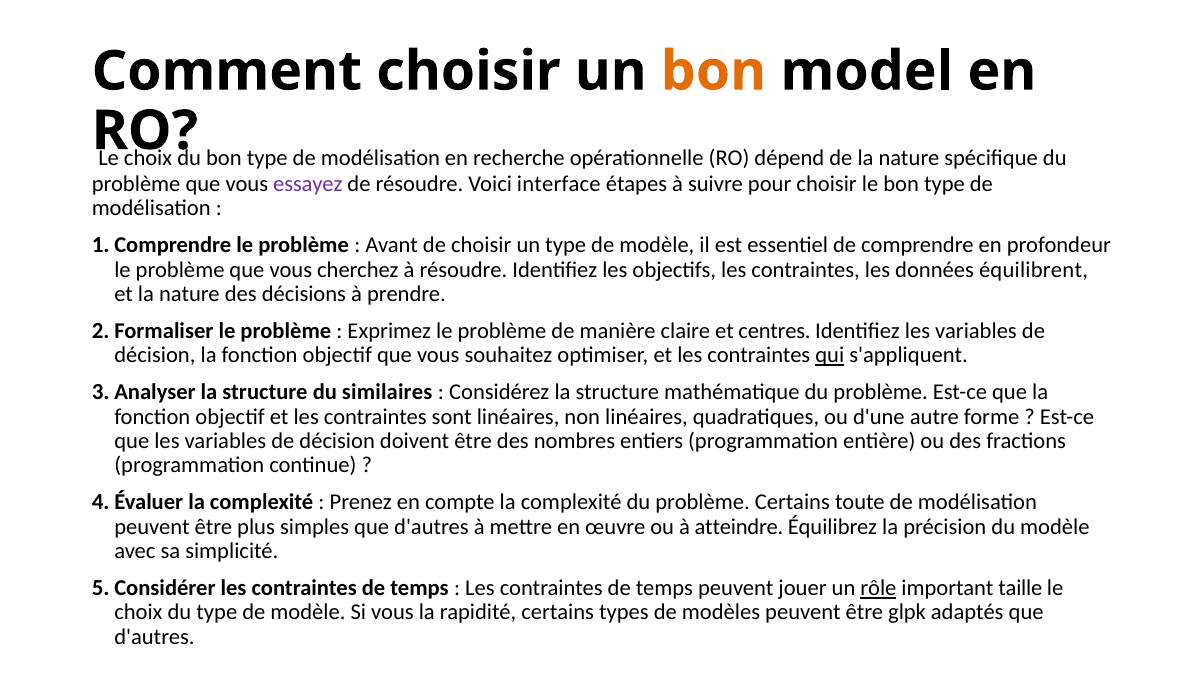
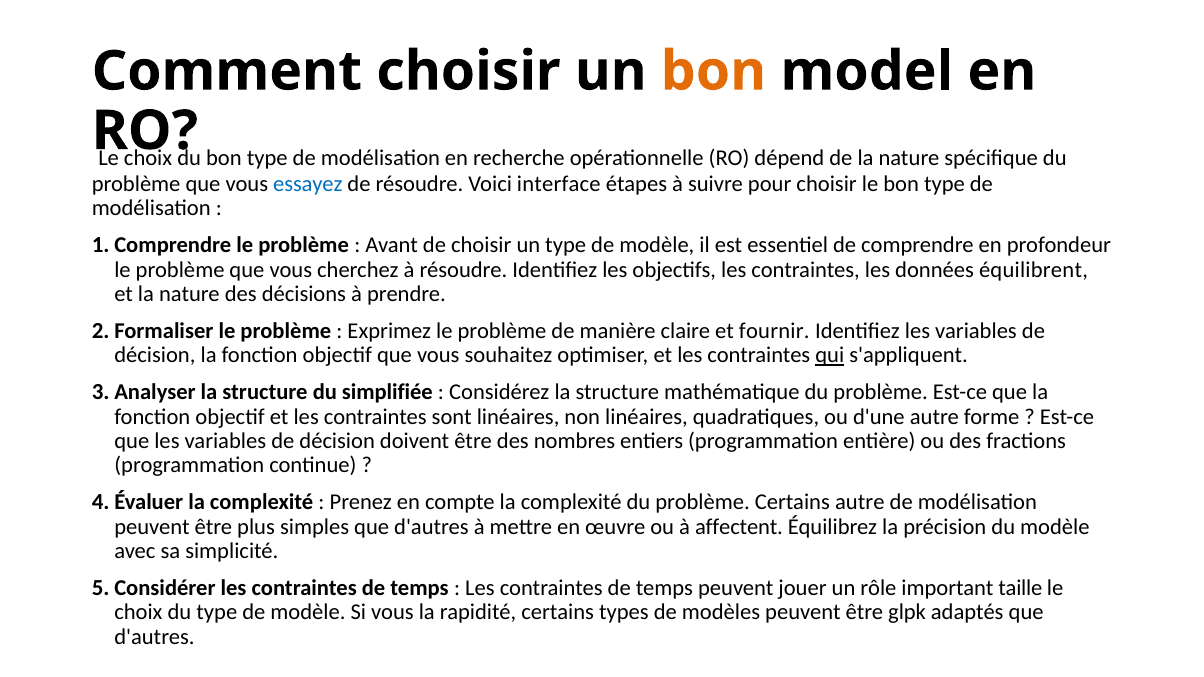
essayez colour: purple -> blue
centres: centres -> fournir
similaires: similaires -> simplifiée
Certains toute: toute -> autre
atteindre: atteindre -> affectent
rôle underline: present -> none
